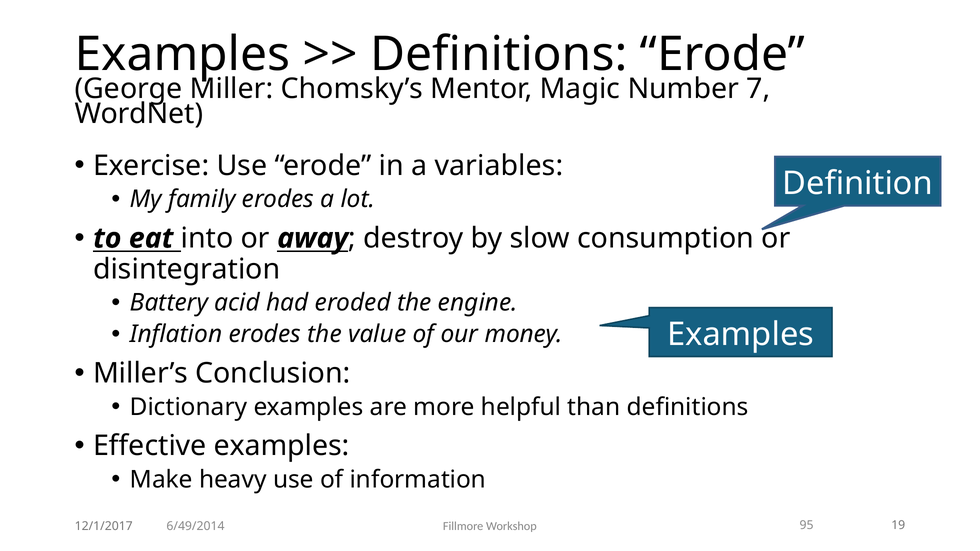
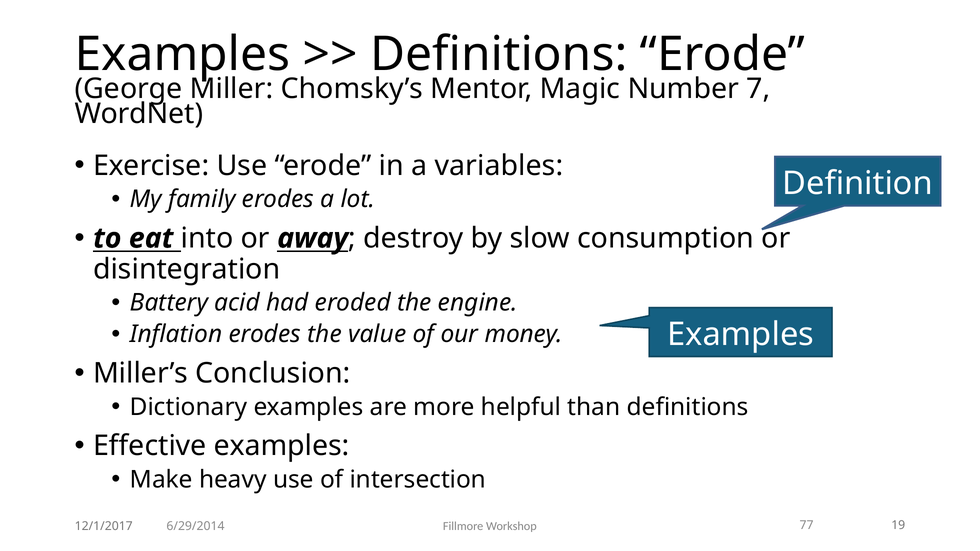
information: information -> intersection
6/49/2014: 6/49/2014 -> 6/29/2014
95: 95 -> 77
